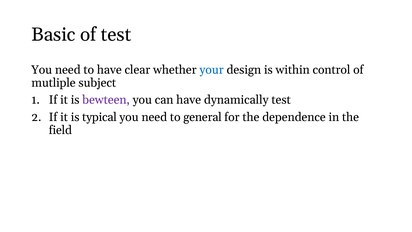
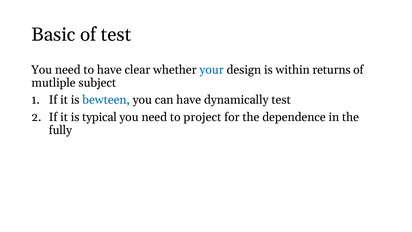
control: control -> returns
bewteen colour: purple -> blue
general: general -> project
field: field -> fully
